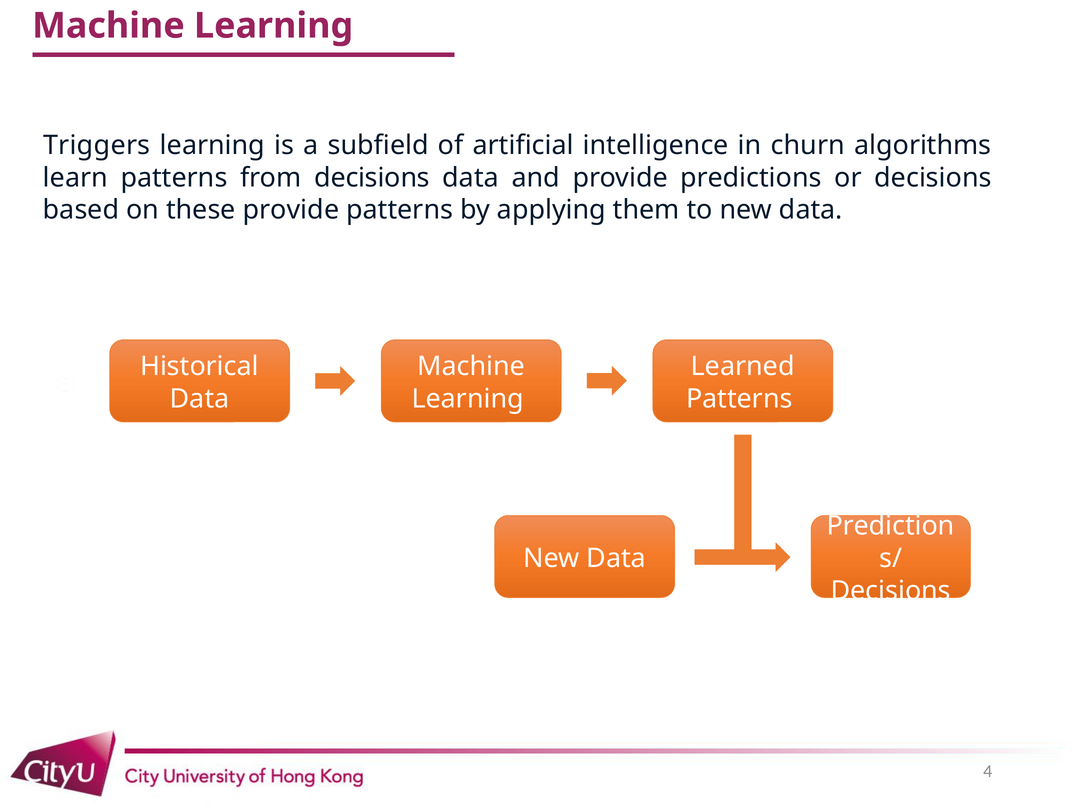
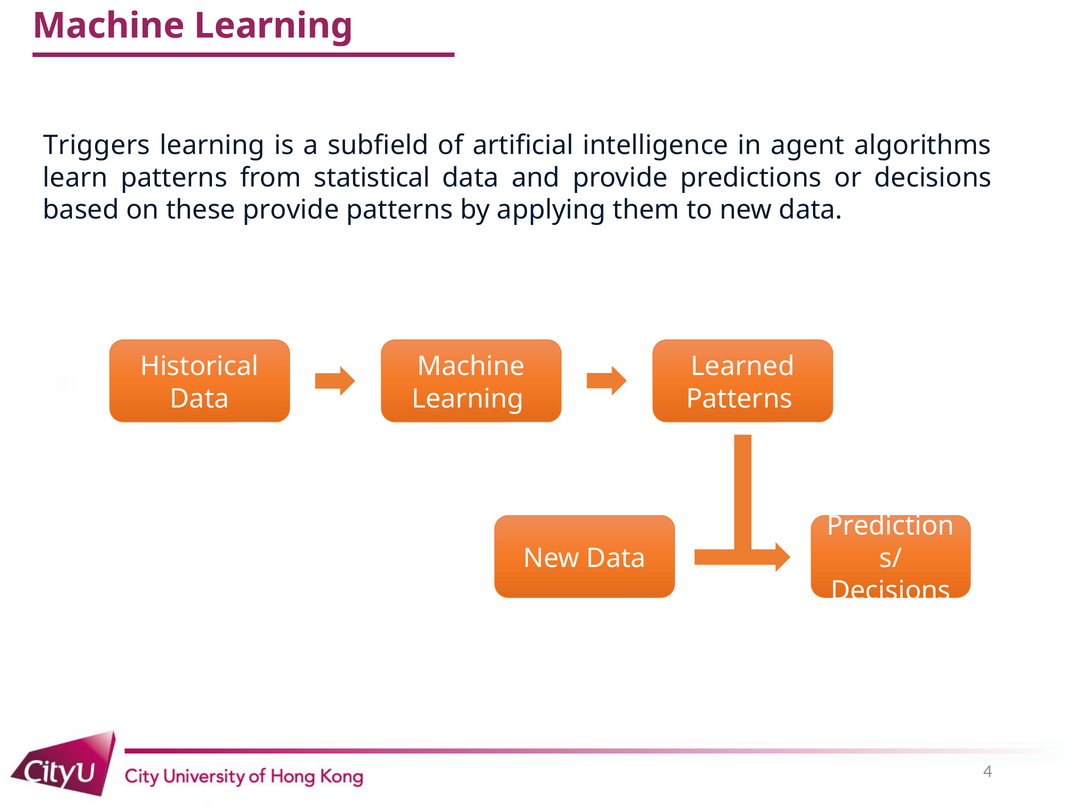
churn: churn -> agent
from decisions: decisions -> statistical
